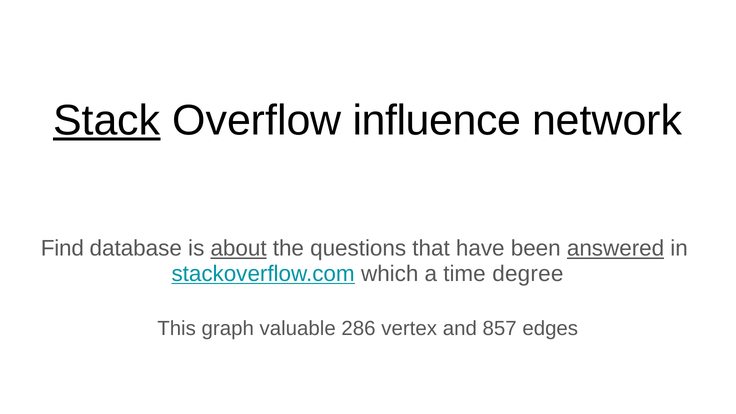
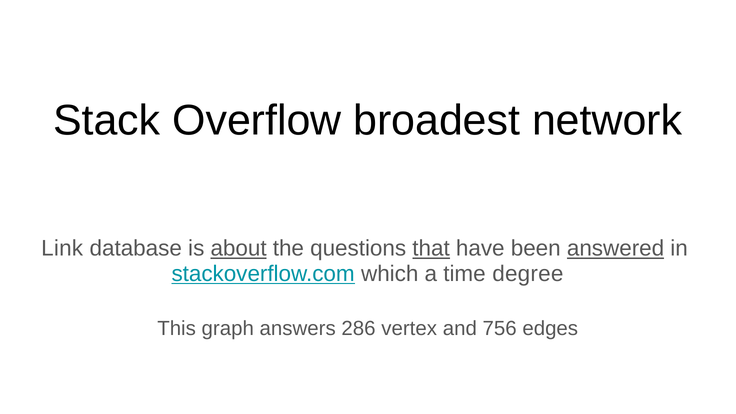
Stack underline: present -> none
influence: influence -> broadest
Find: Find -> Link
that underline: none -> present
valuable: valuable -> answers
857: 857 -> 756
